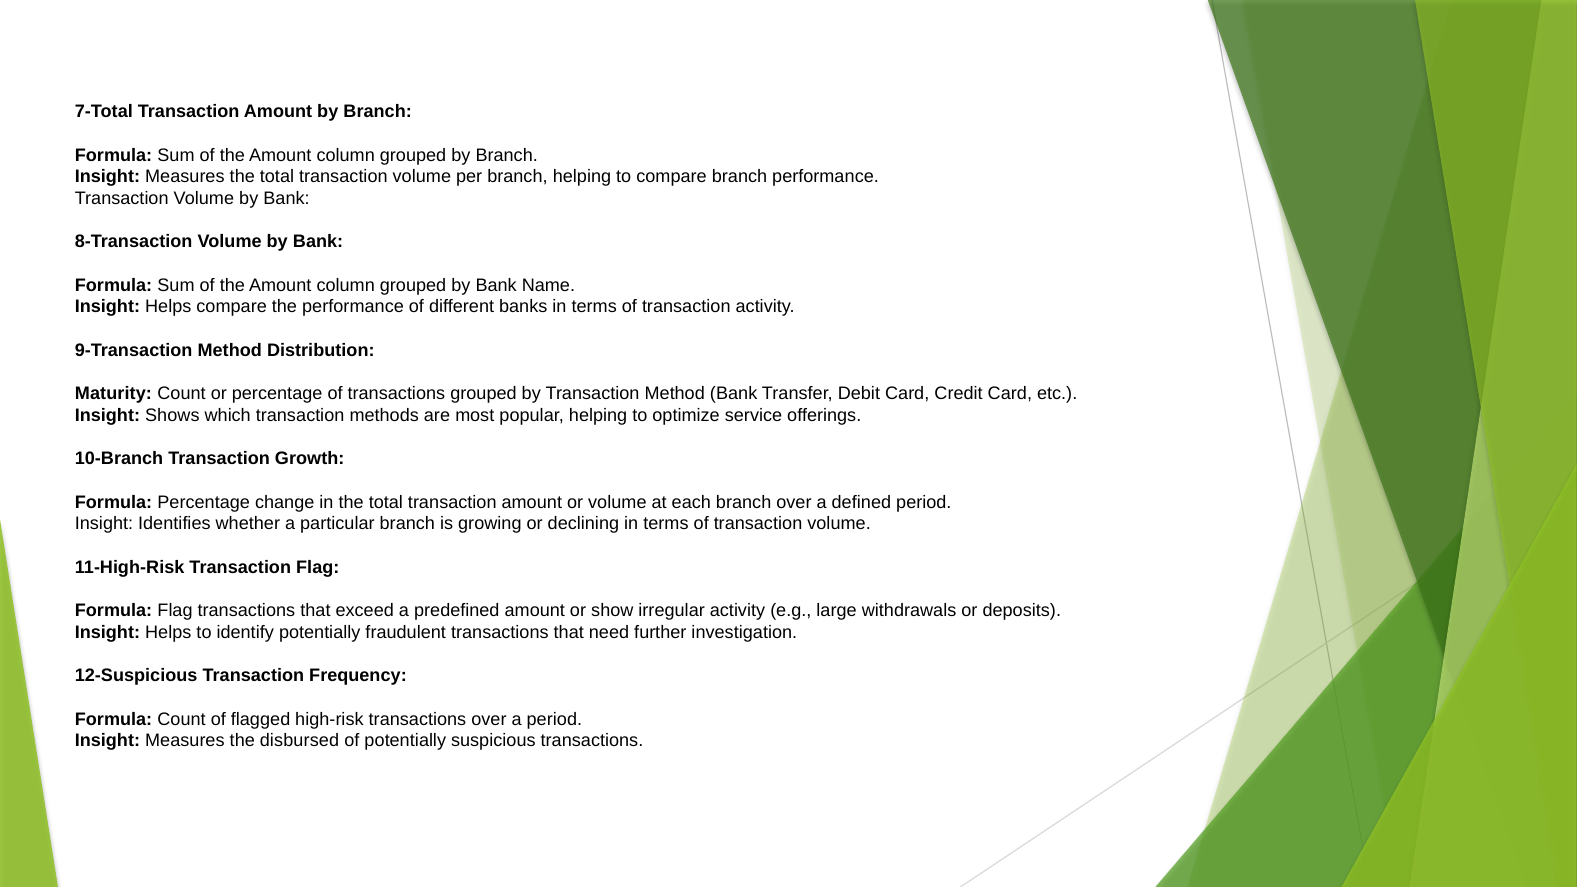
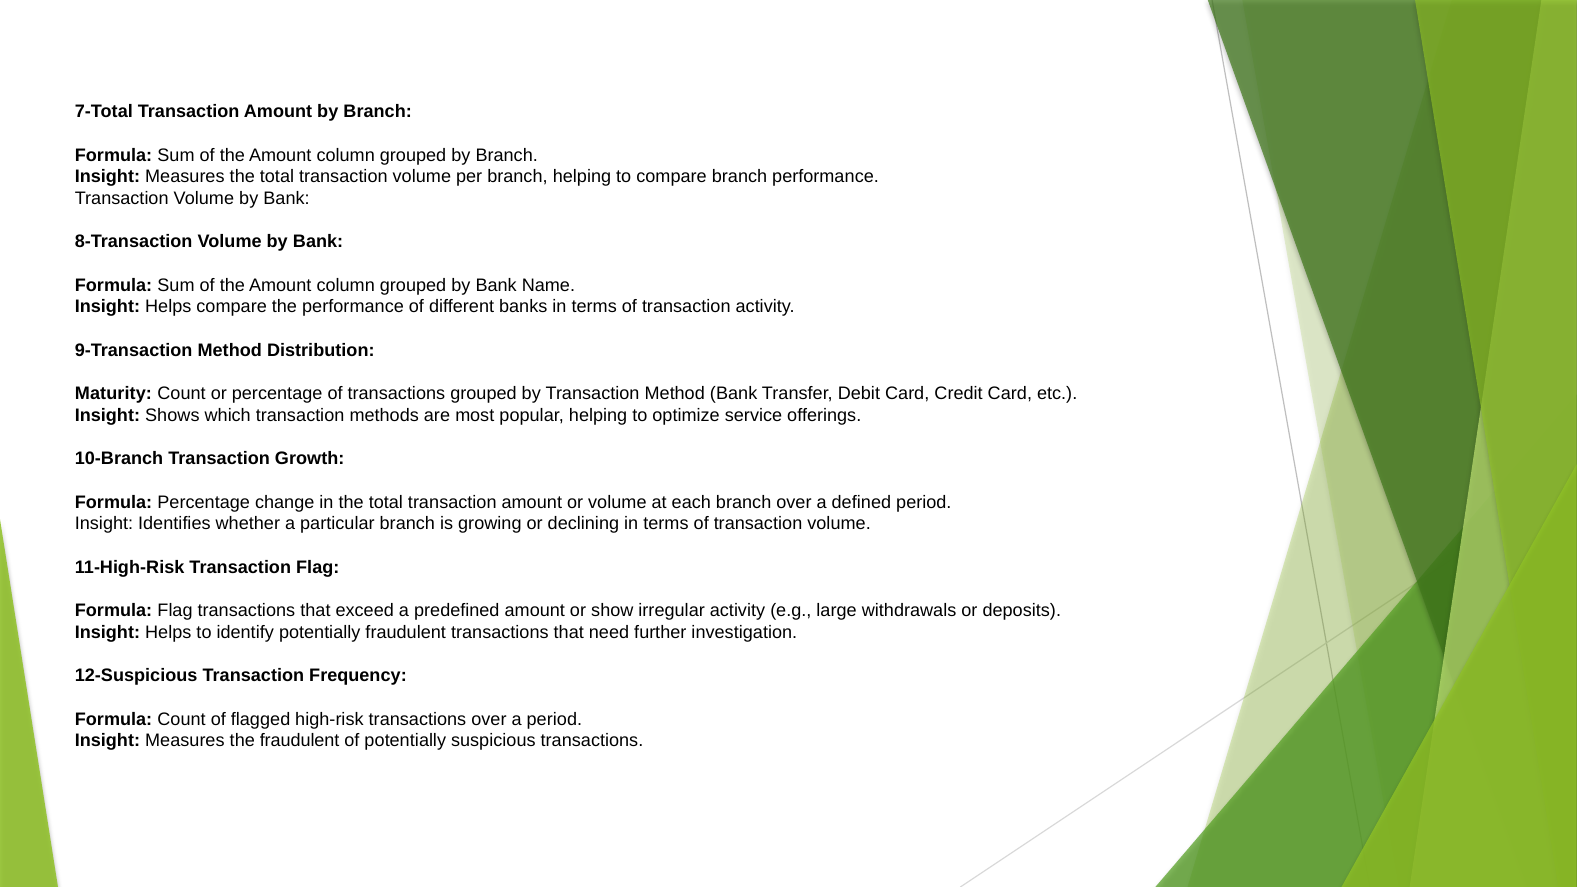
the disbursed: disbursed -> fraudulent
